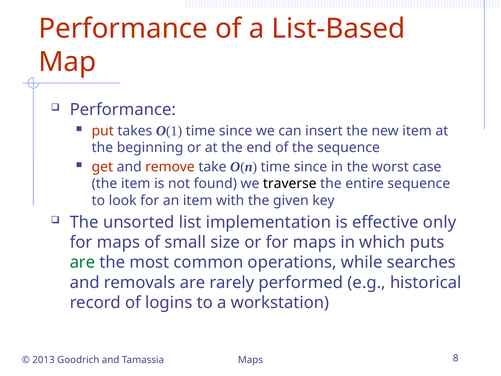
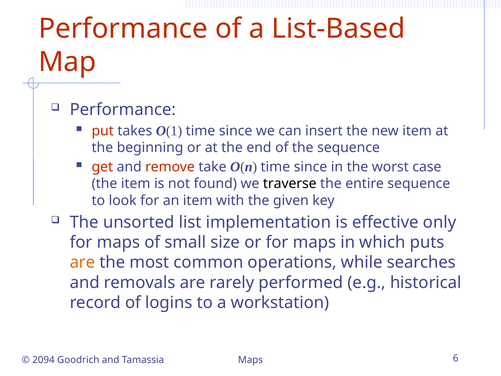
are at (82, 262) colour: green -> orange
2013: 2013 -> 2094
8: 8 -> 6
